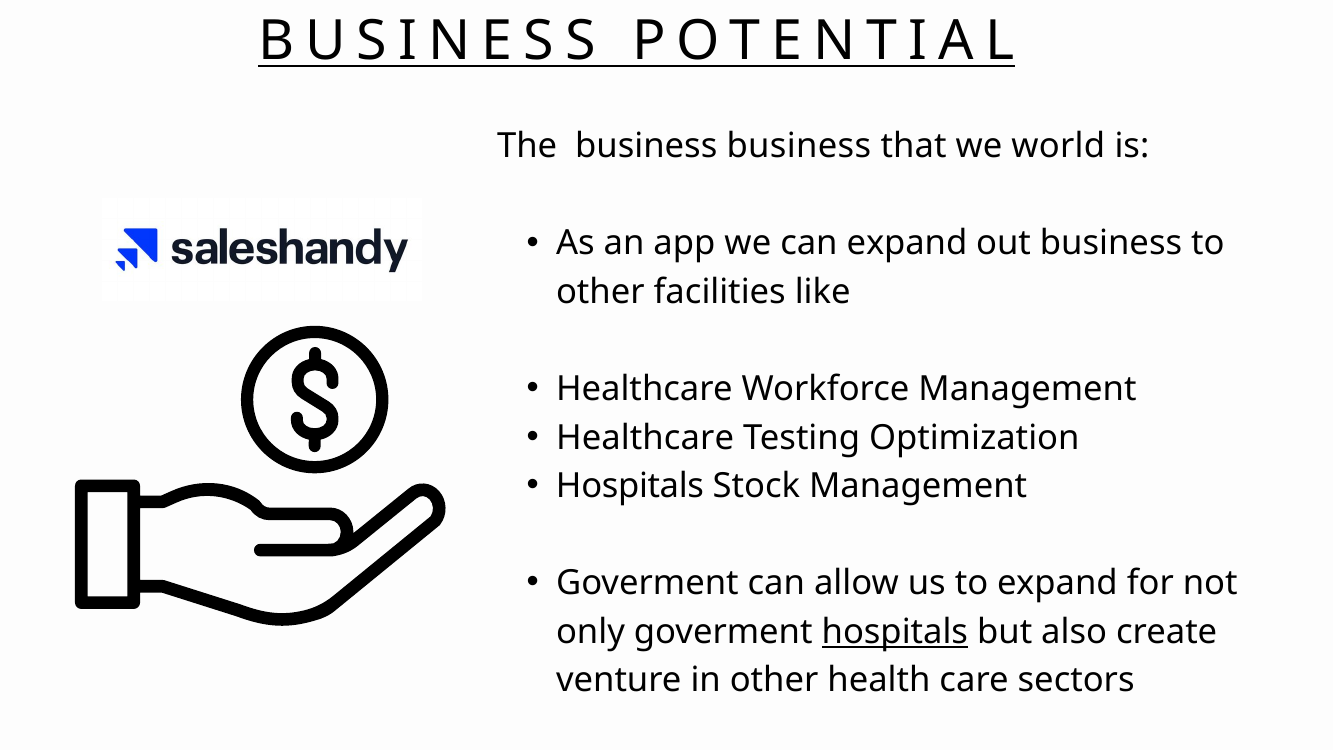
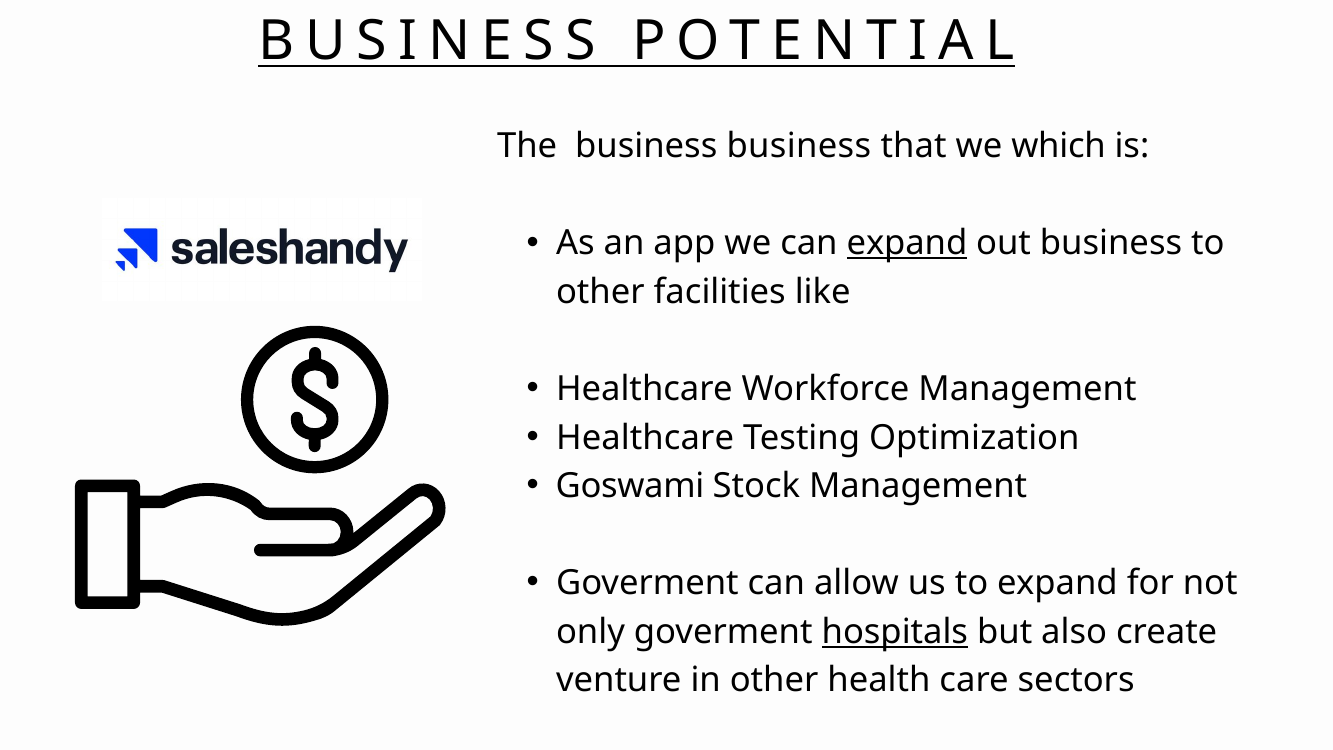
world: world -> which
expand at (907, 243) underline: none -> present
Hospitals at (630, 486): Hospitals -> Goswami
